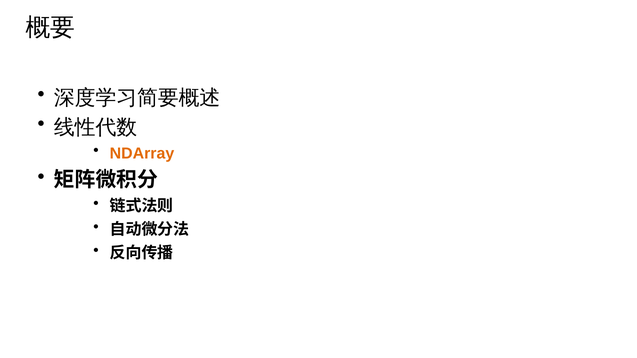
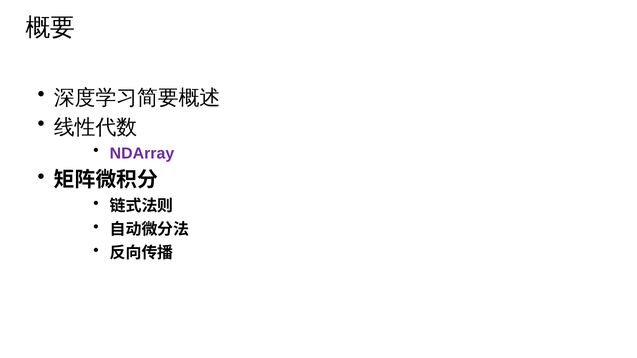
NDArray colour: orange -> purple
